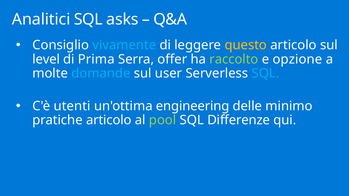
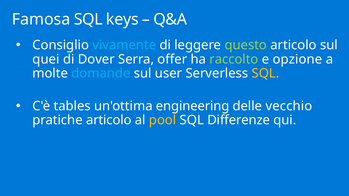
Analitici: Analitici -> Famosa
asks: asks -> keys
questo colour: yellow -> light green
level: level -> quei
Prima: Prima -> Dover
SQL at (265, 73) colour: light blue -> yellow
utenti: utenti -> tables
minimo: minimo -> vecchio
pool colour: light green -> yellow
